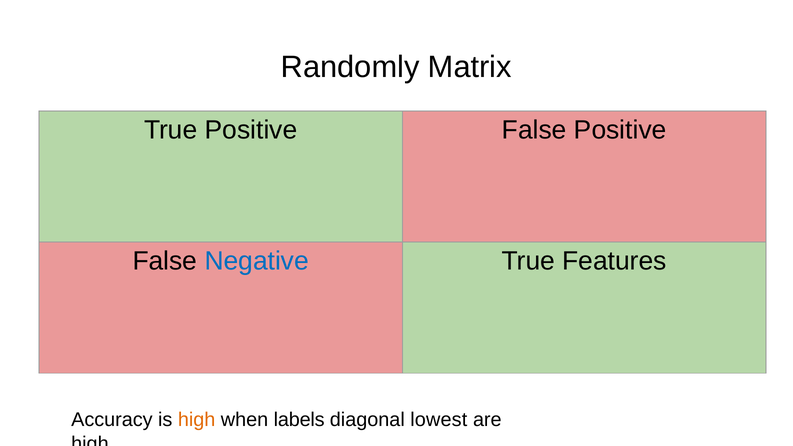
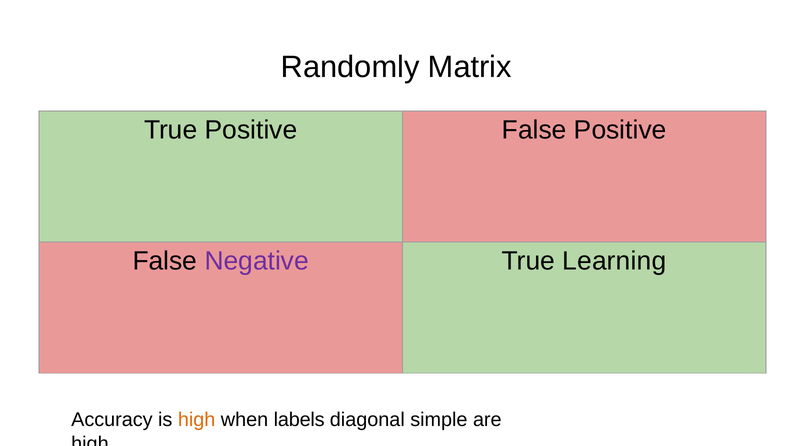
Negative colour: blue -> purple
Features: Features -> Learning
lowest: lowest -> simple
